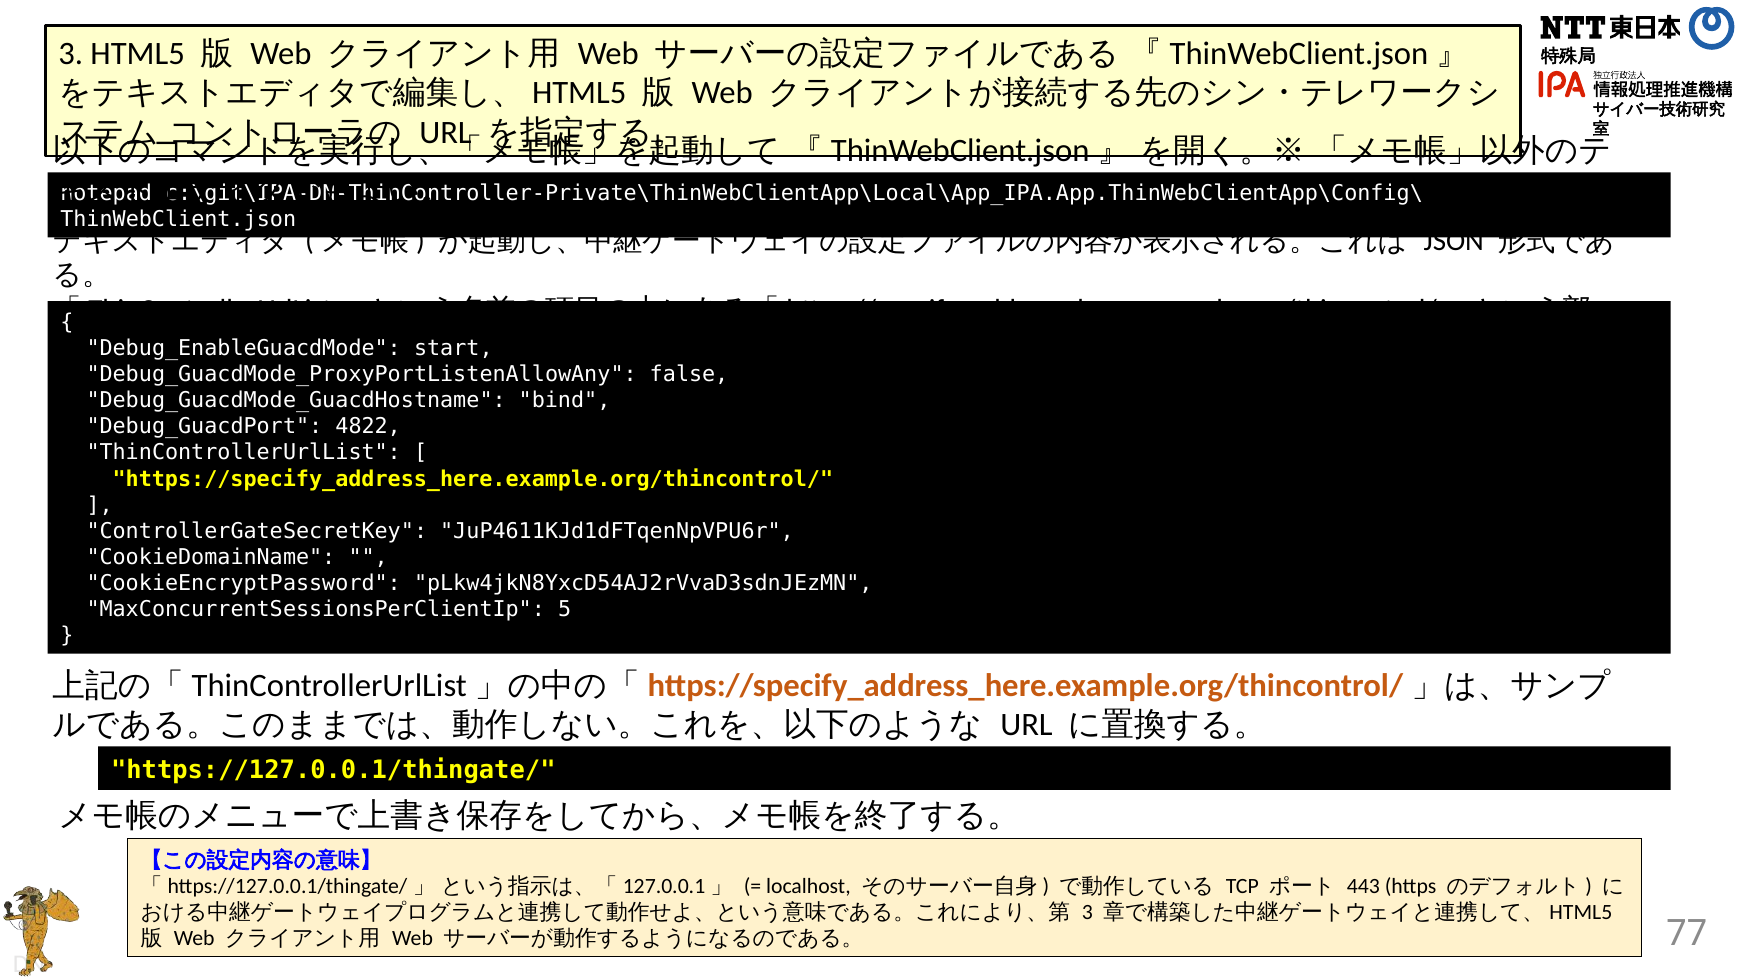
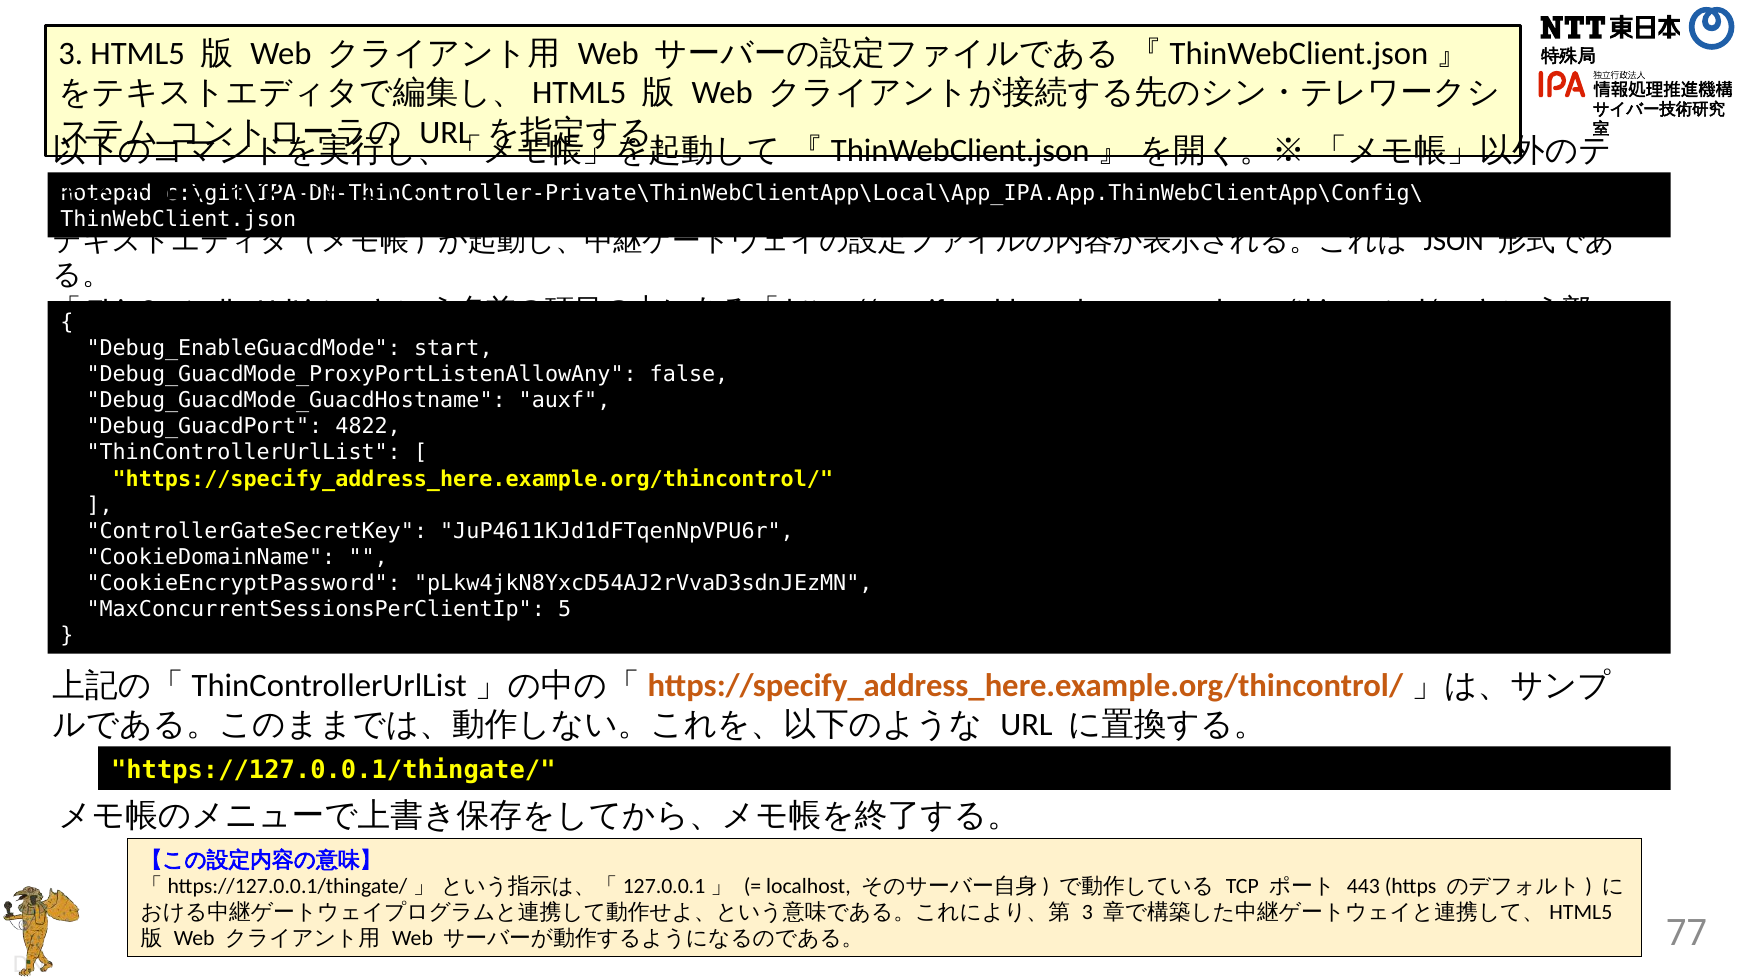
bind: bind -> auxf
